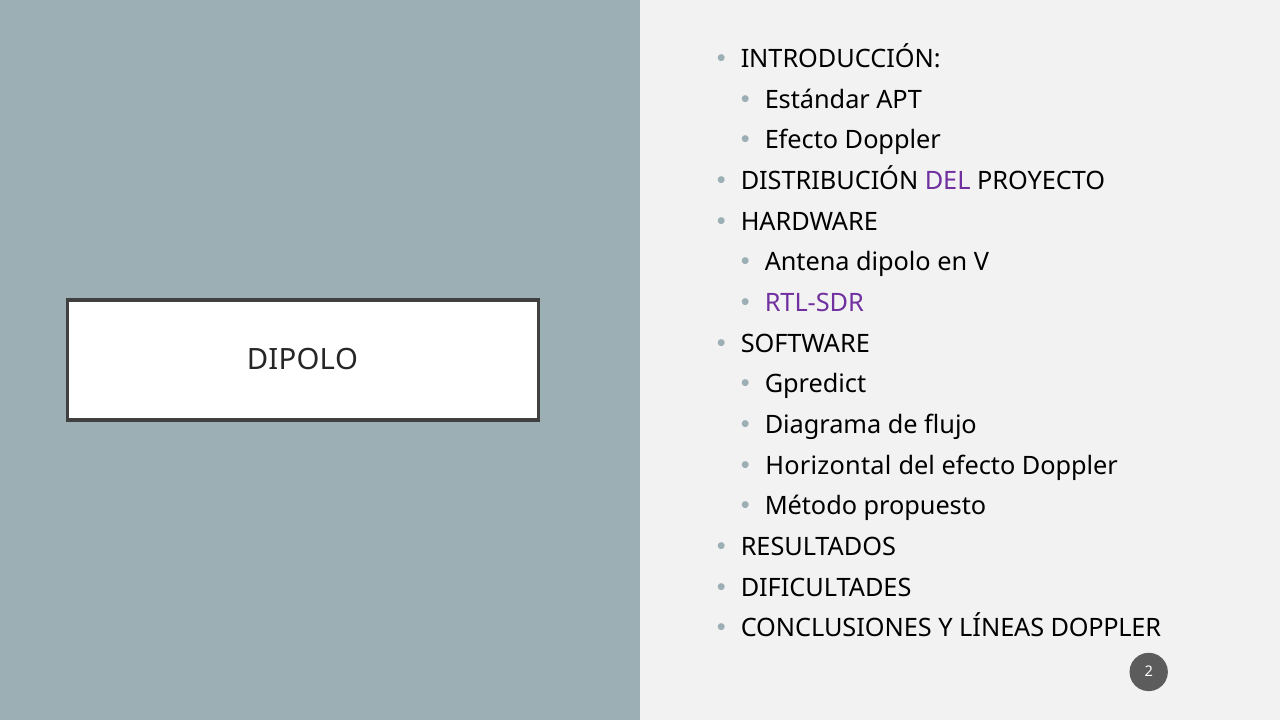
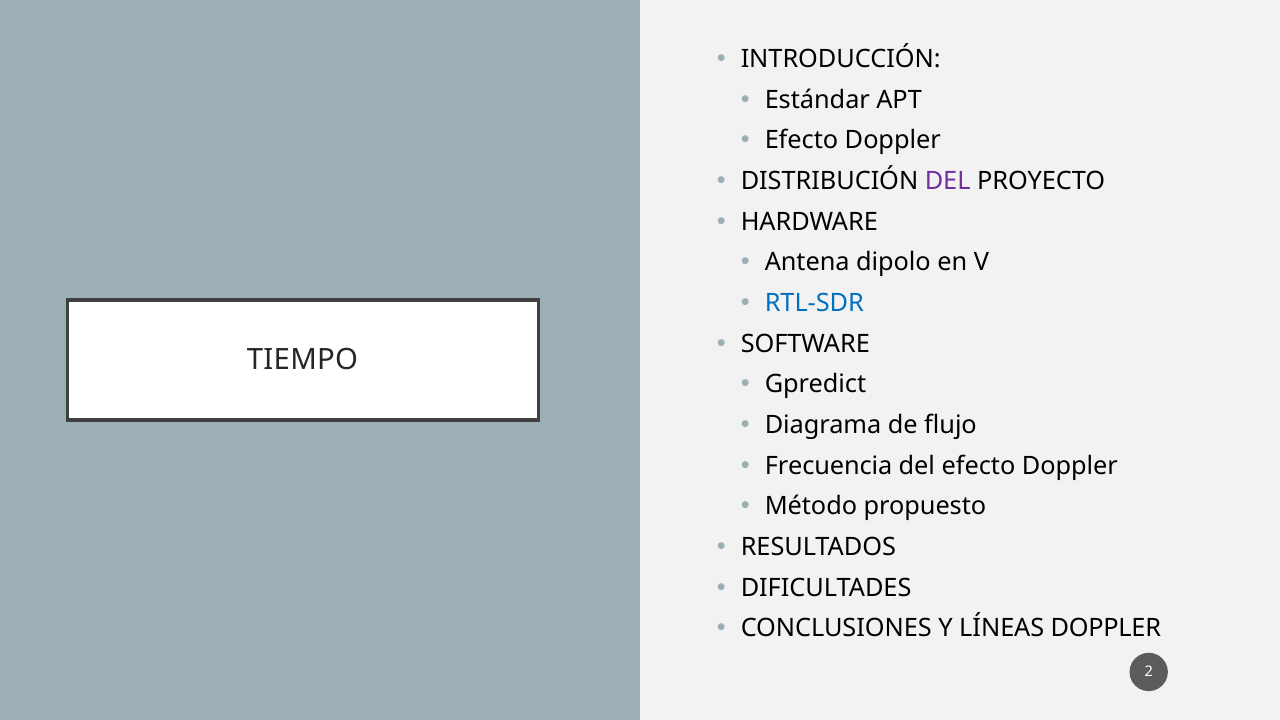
RTL-SDR colour: purple -> blue
DIPOLO at (303, 360): DIPOLO -> TIEMPO
Horizontal: Horizontal -> Frecuencia
